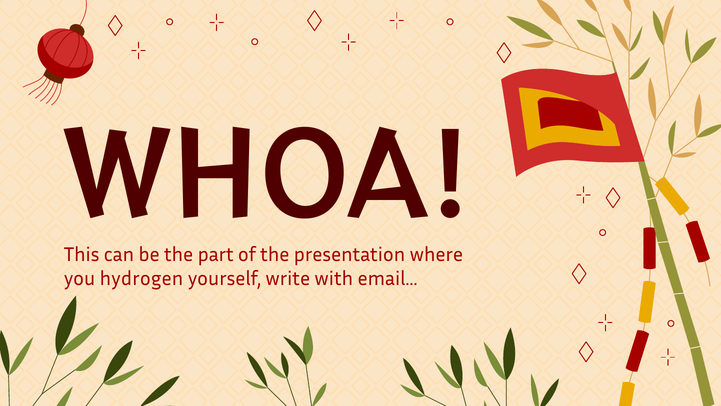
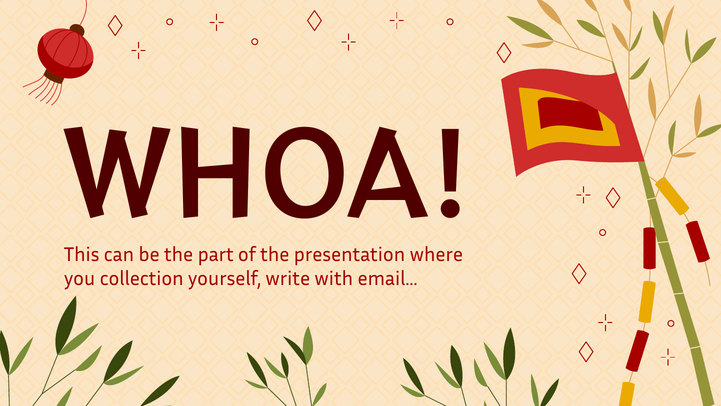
hydrogen: hydrogen -> collection
